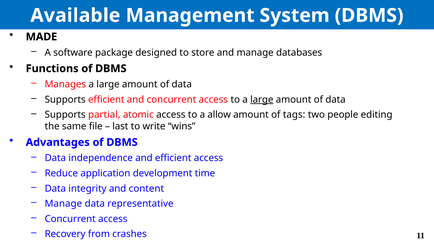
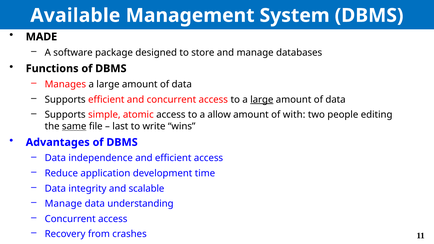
partial: partial -> simple
tags: tags -> with
same underline: none -> present
content: content -> scalable
representative: representative -> understanding
